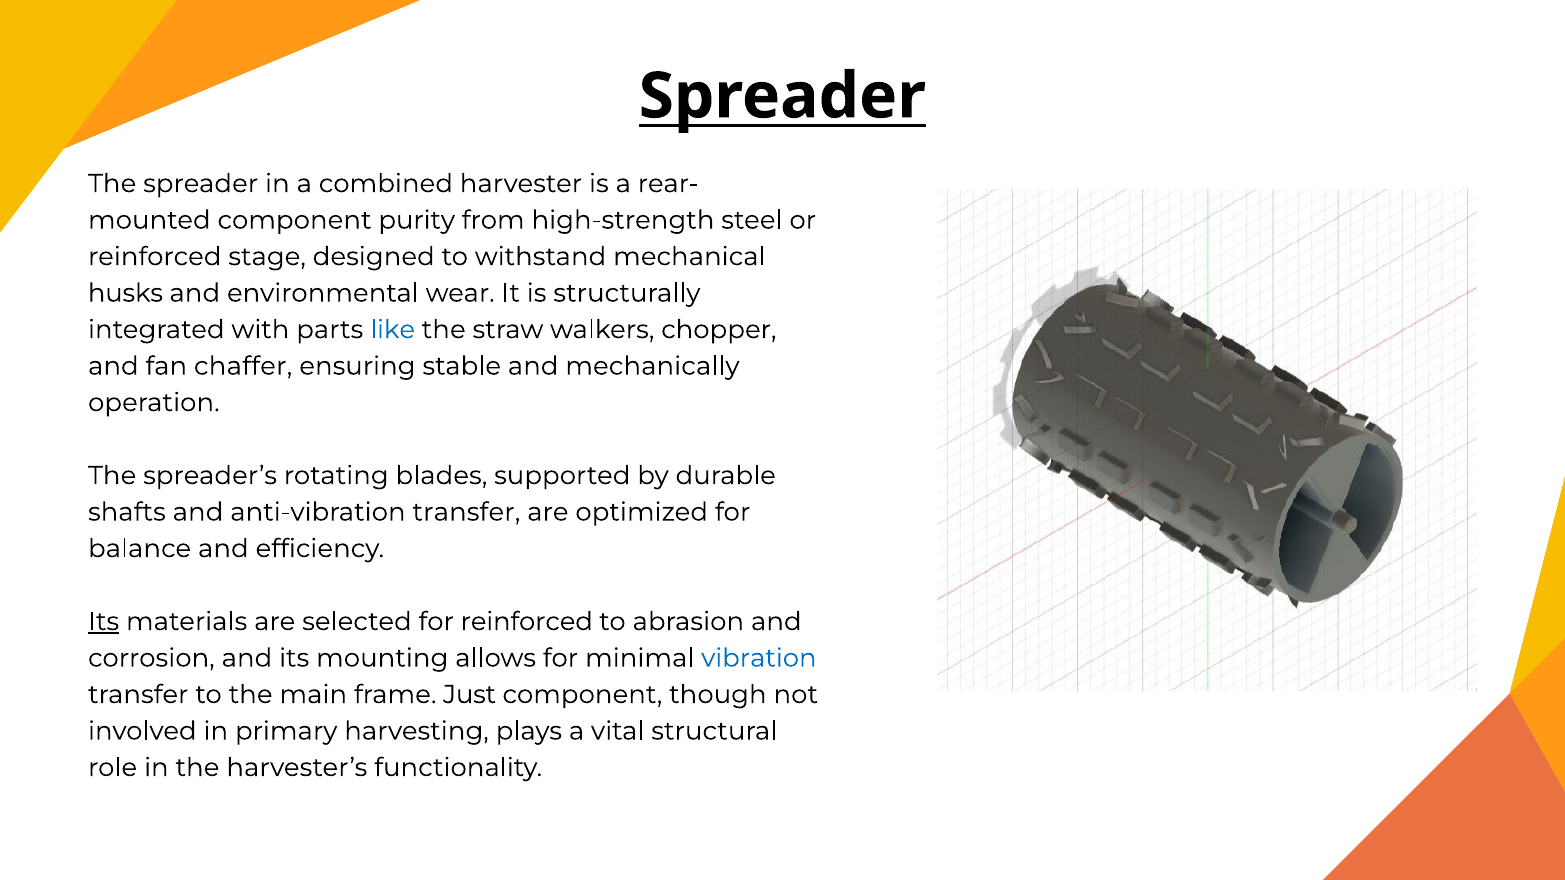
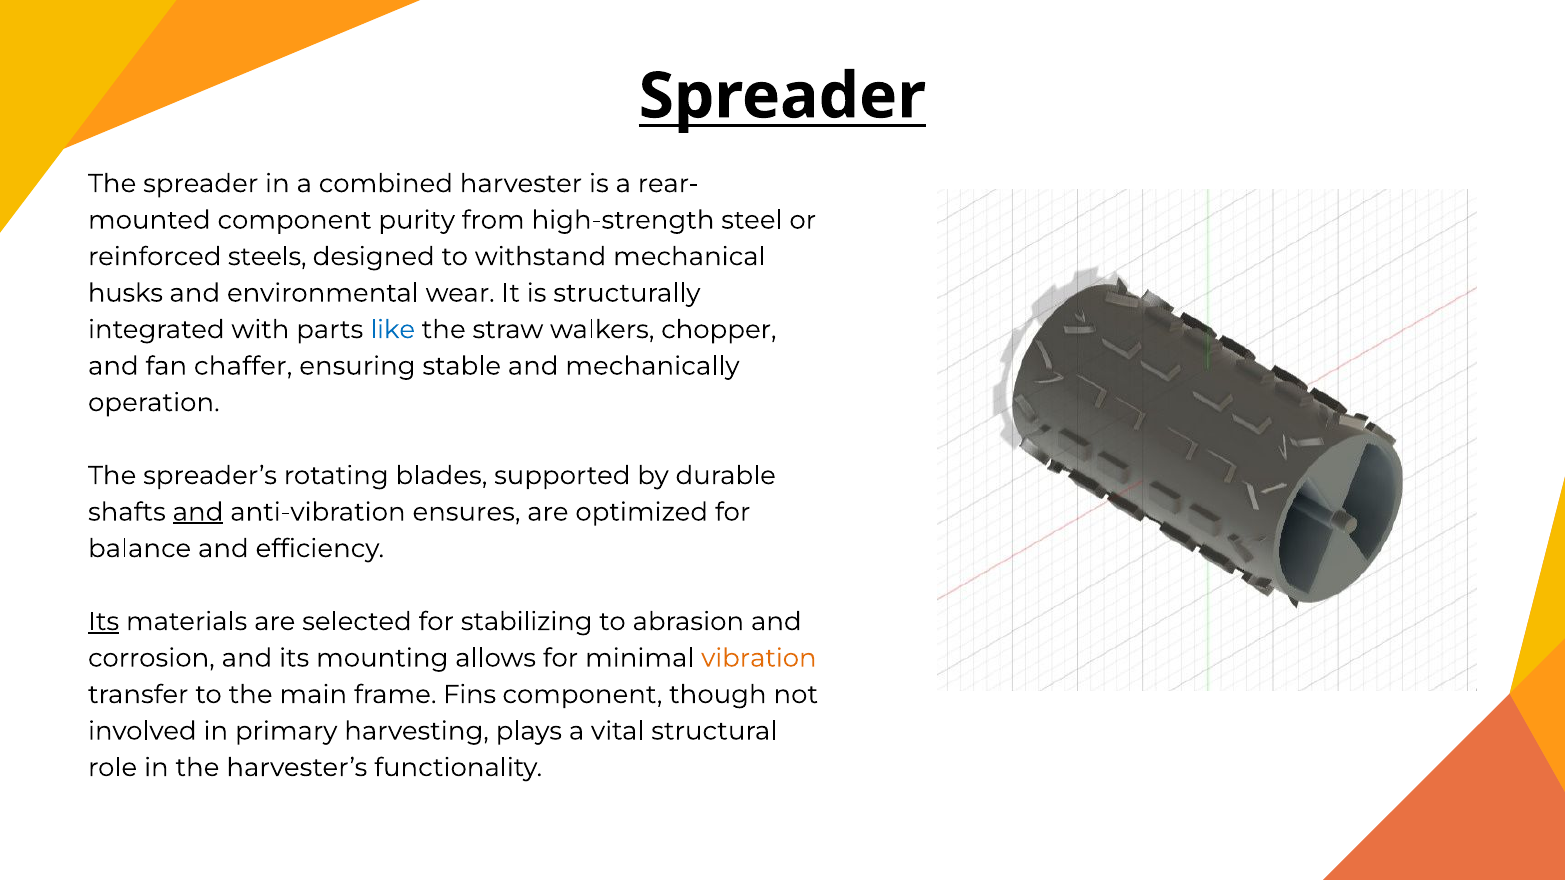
stage: stage -> steels
and at (198, 512) underline: none -> present
anti-vibration transfer: transfer -> ensures
for reinforced: reinforced -> stabilizing
vibration colour: blue -> orange
Just: Just -> Fins
